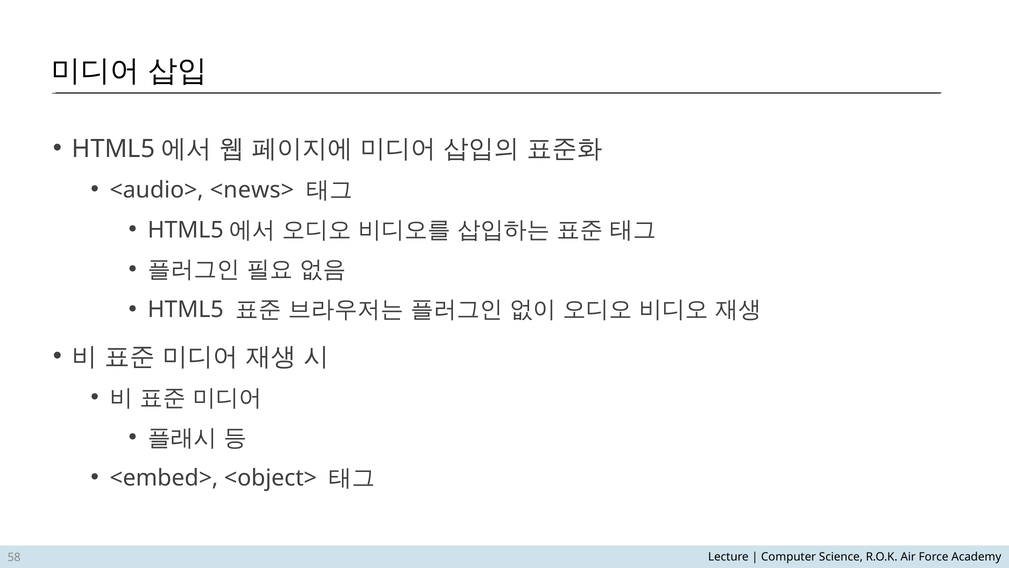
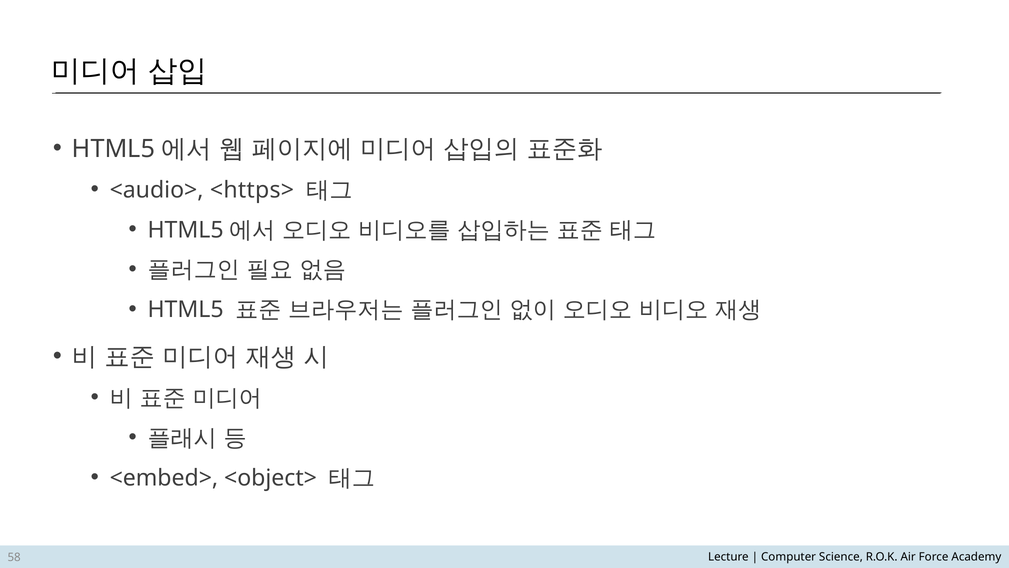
<news>: <news> -> <https>
